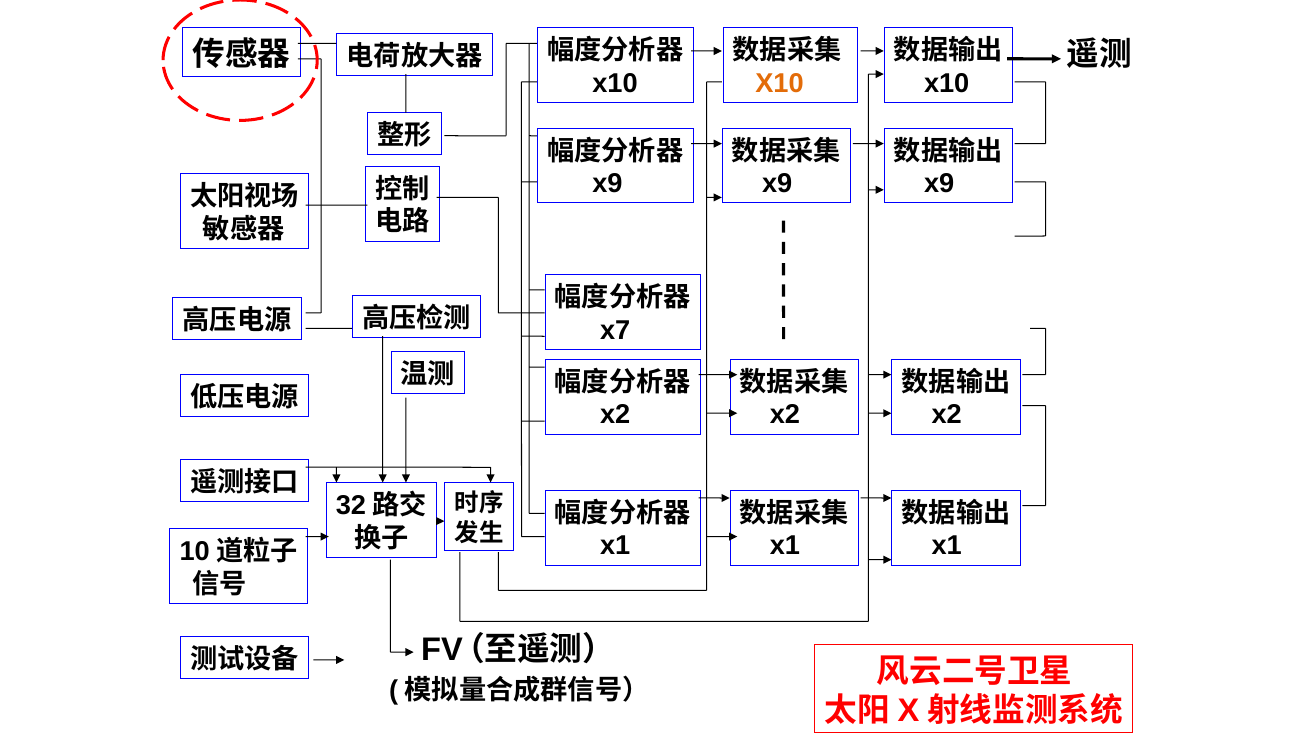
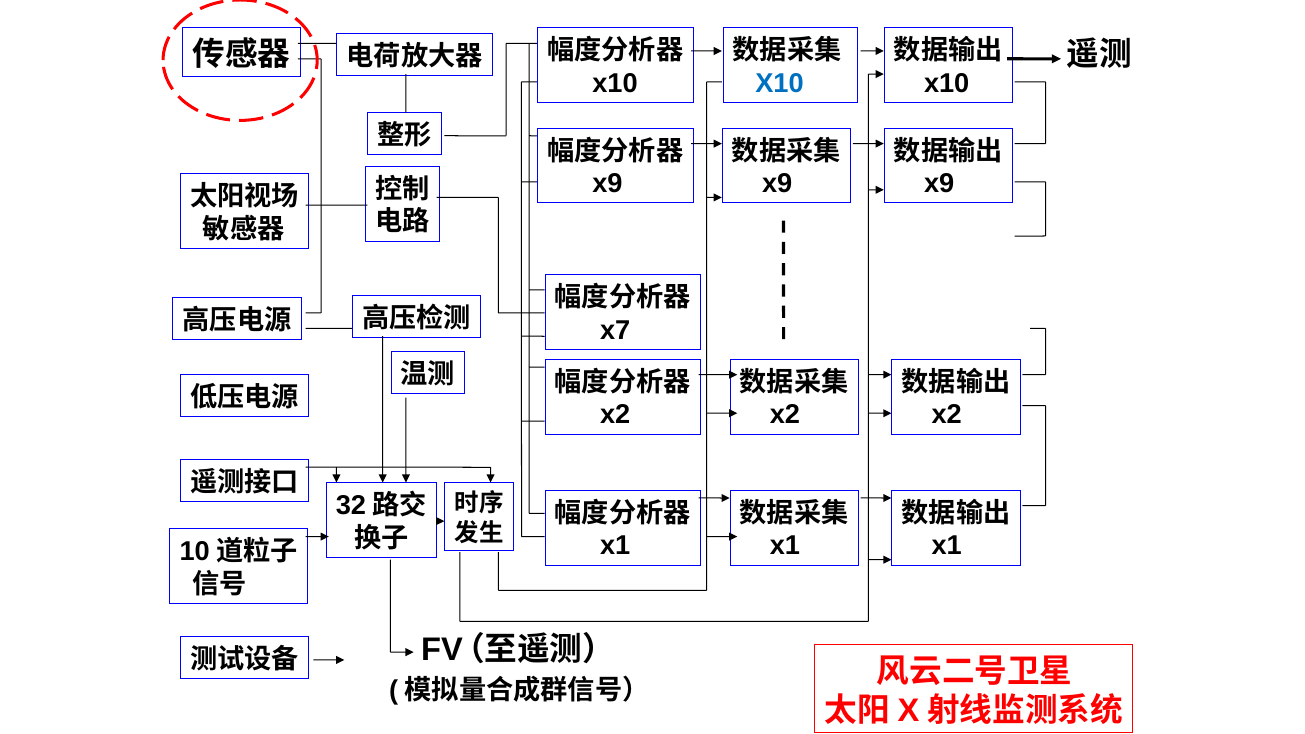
X10 at (780, 84) colour: orange -> blue
